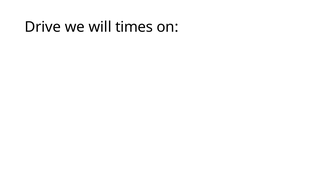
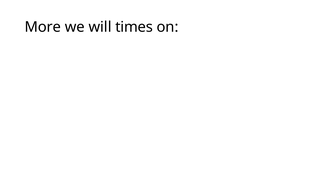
Drive: Drive -> More
